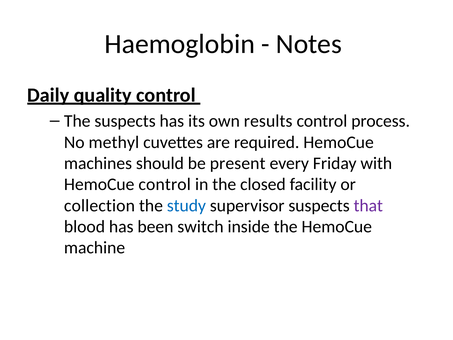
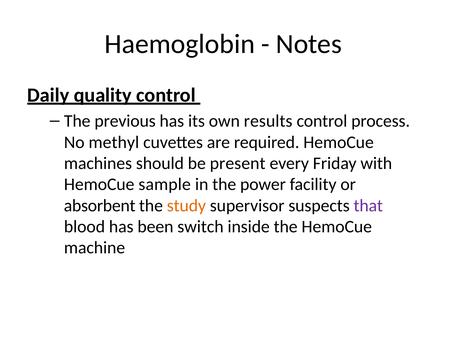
The suspects: suspects -> previous
HemoCue control: control -> sample
closed: closed -> power
collection: collection -> absorbent
study colour: blue -> orange
